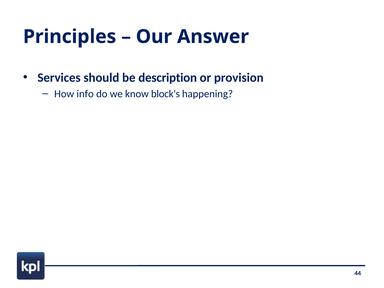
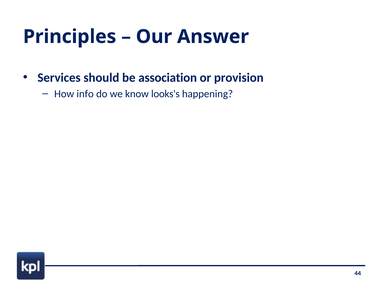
description: description -> association
block's: block's -> looks's
